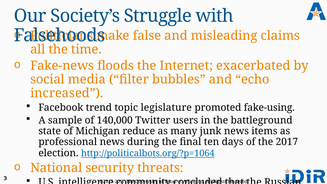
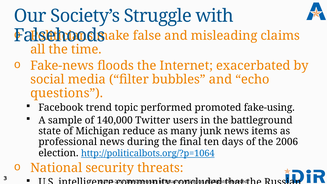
increased: increased -> questions
legislature: legislature -> performed
2017: 2017 -> 2006
